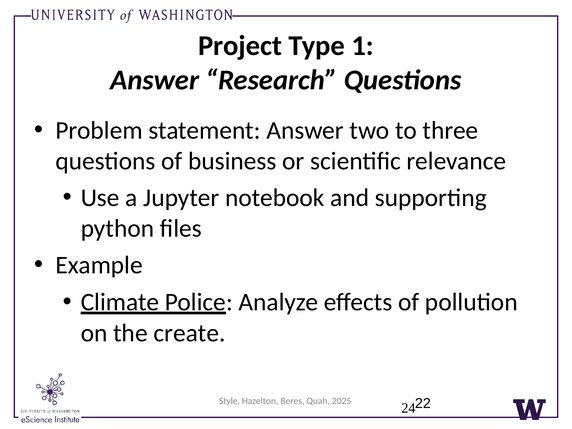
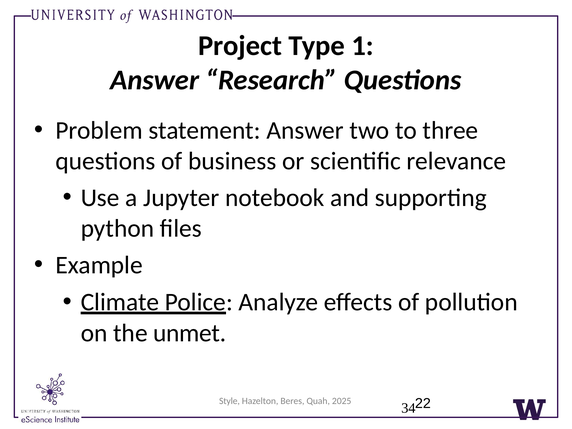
create: create -> unmet
24: 24 -> 34
